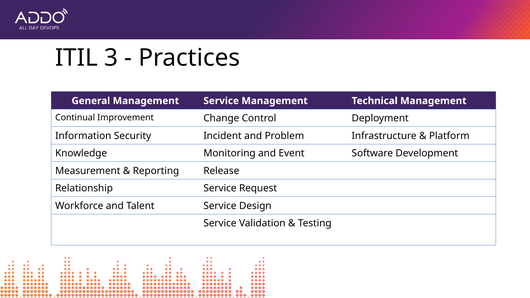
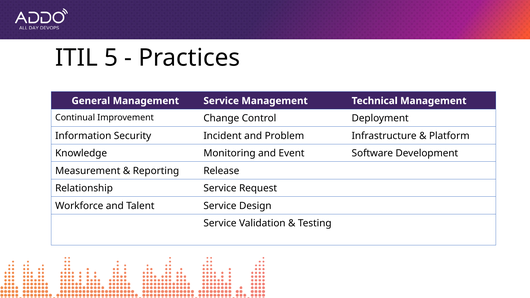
3: 3 -> 5
